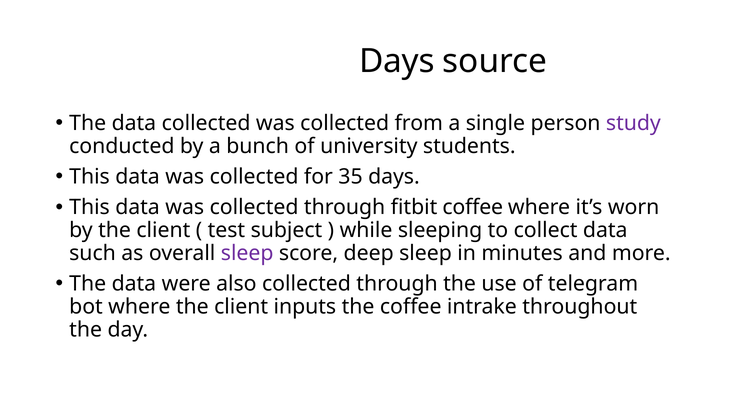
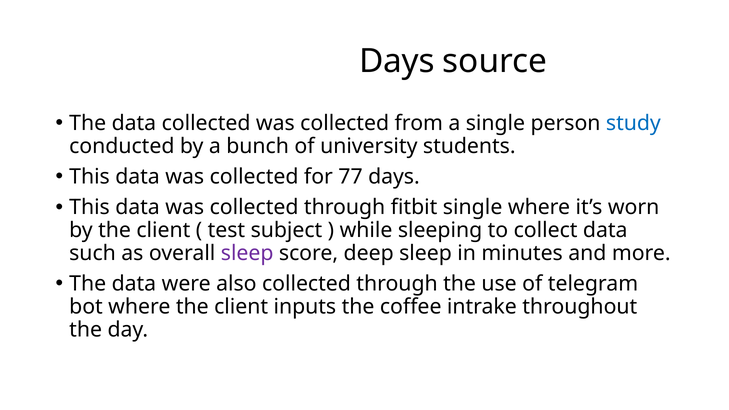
study colour: purple -> blue
35: 35 -> 77
fitbit coffee: coffee -> single
